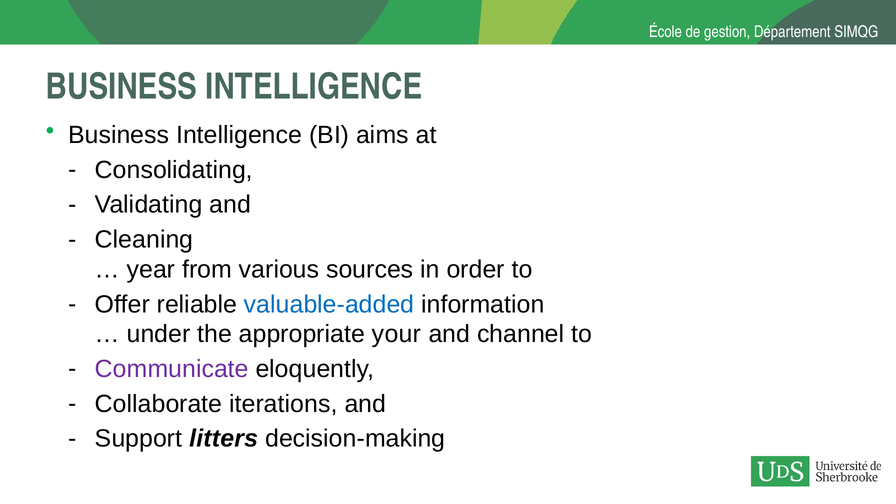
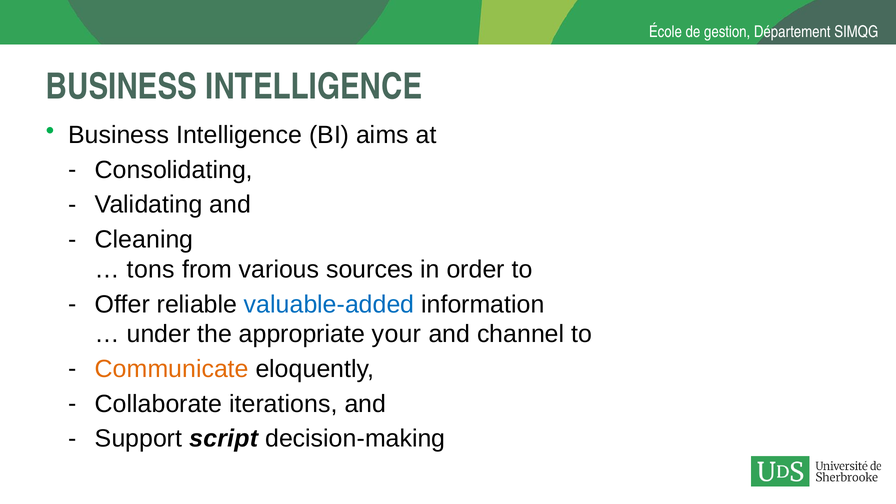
year: year -> tons
Communicate colour: purple -> orange
litters: litters -> script
